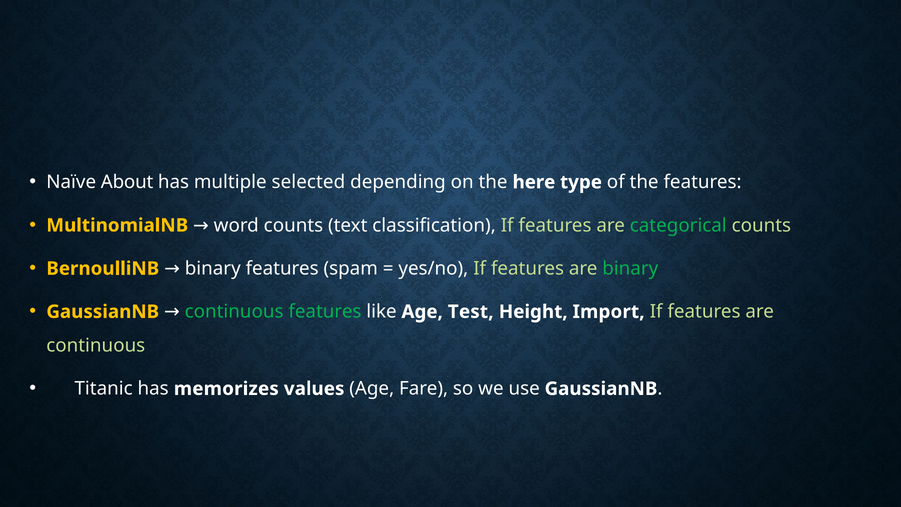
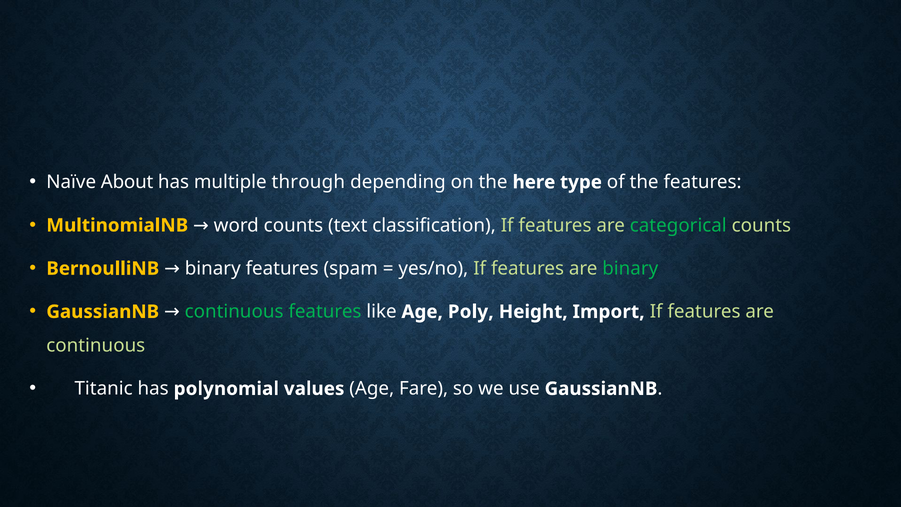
selected: selected -> through
Test: Test -> Poly
memorizes: memorizes -> polynomial
